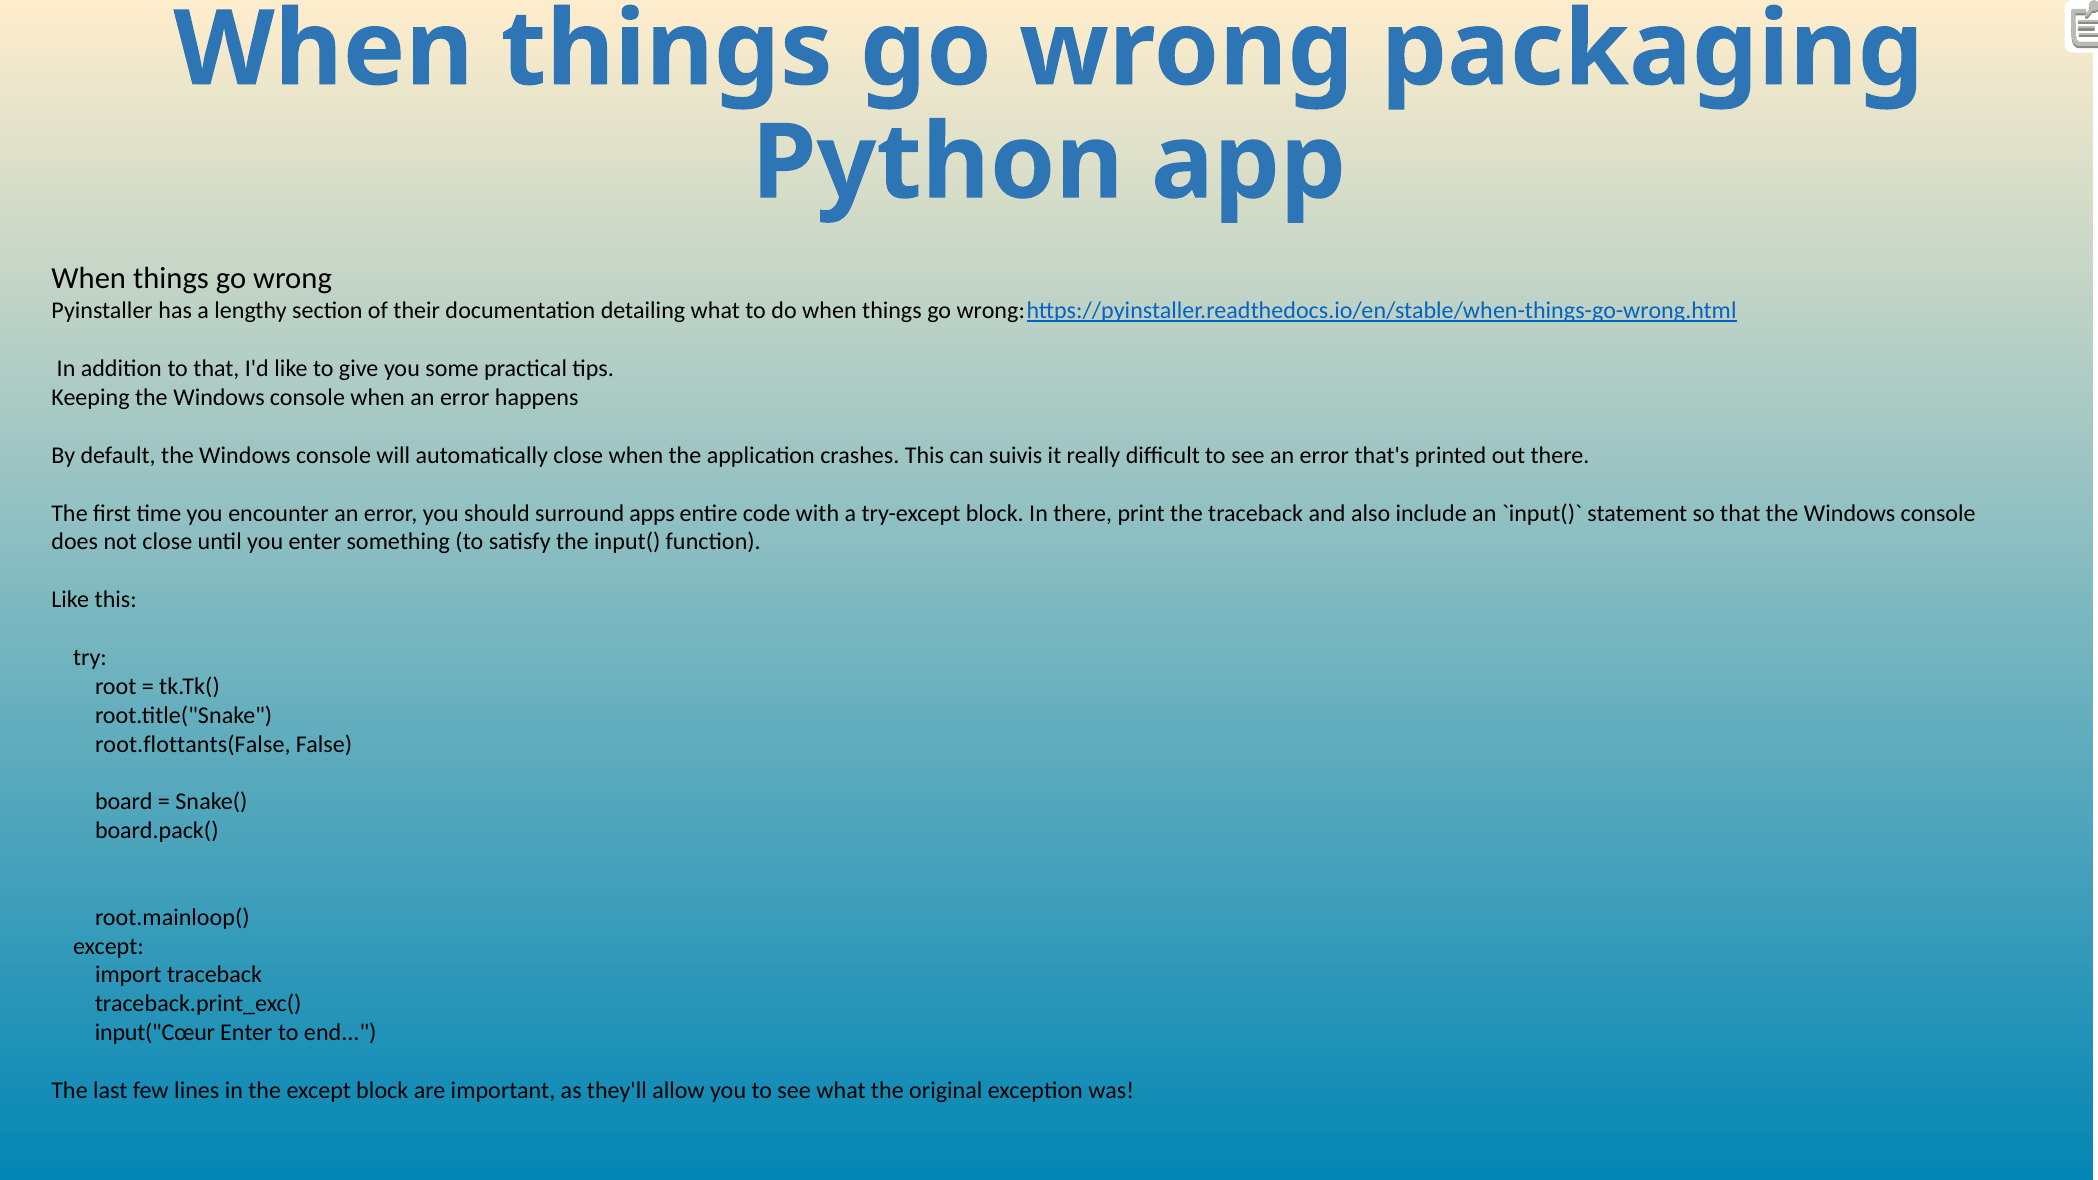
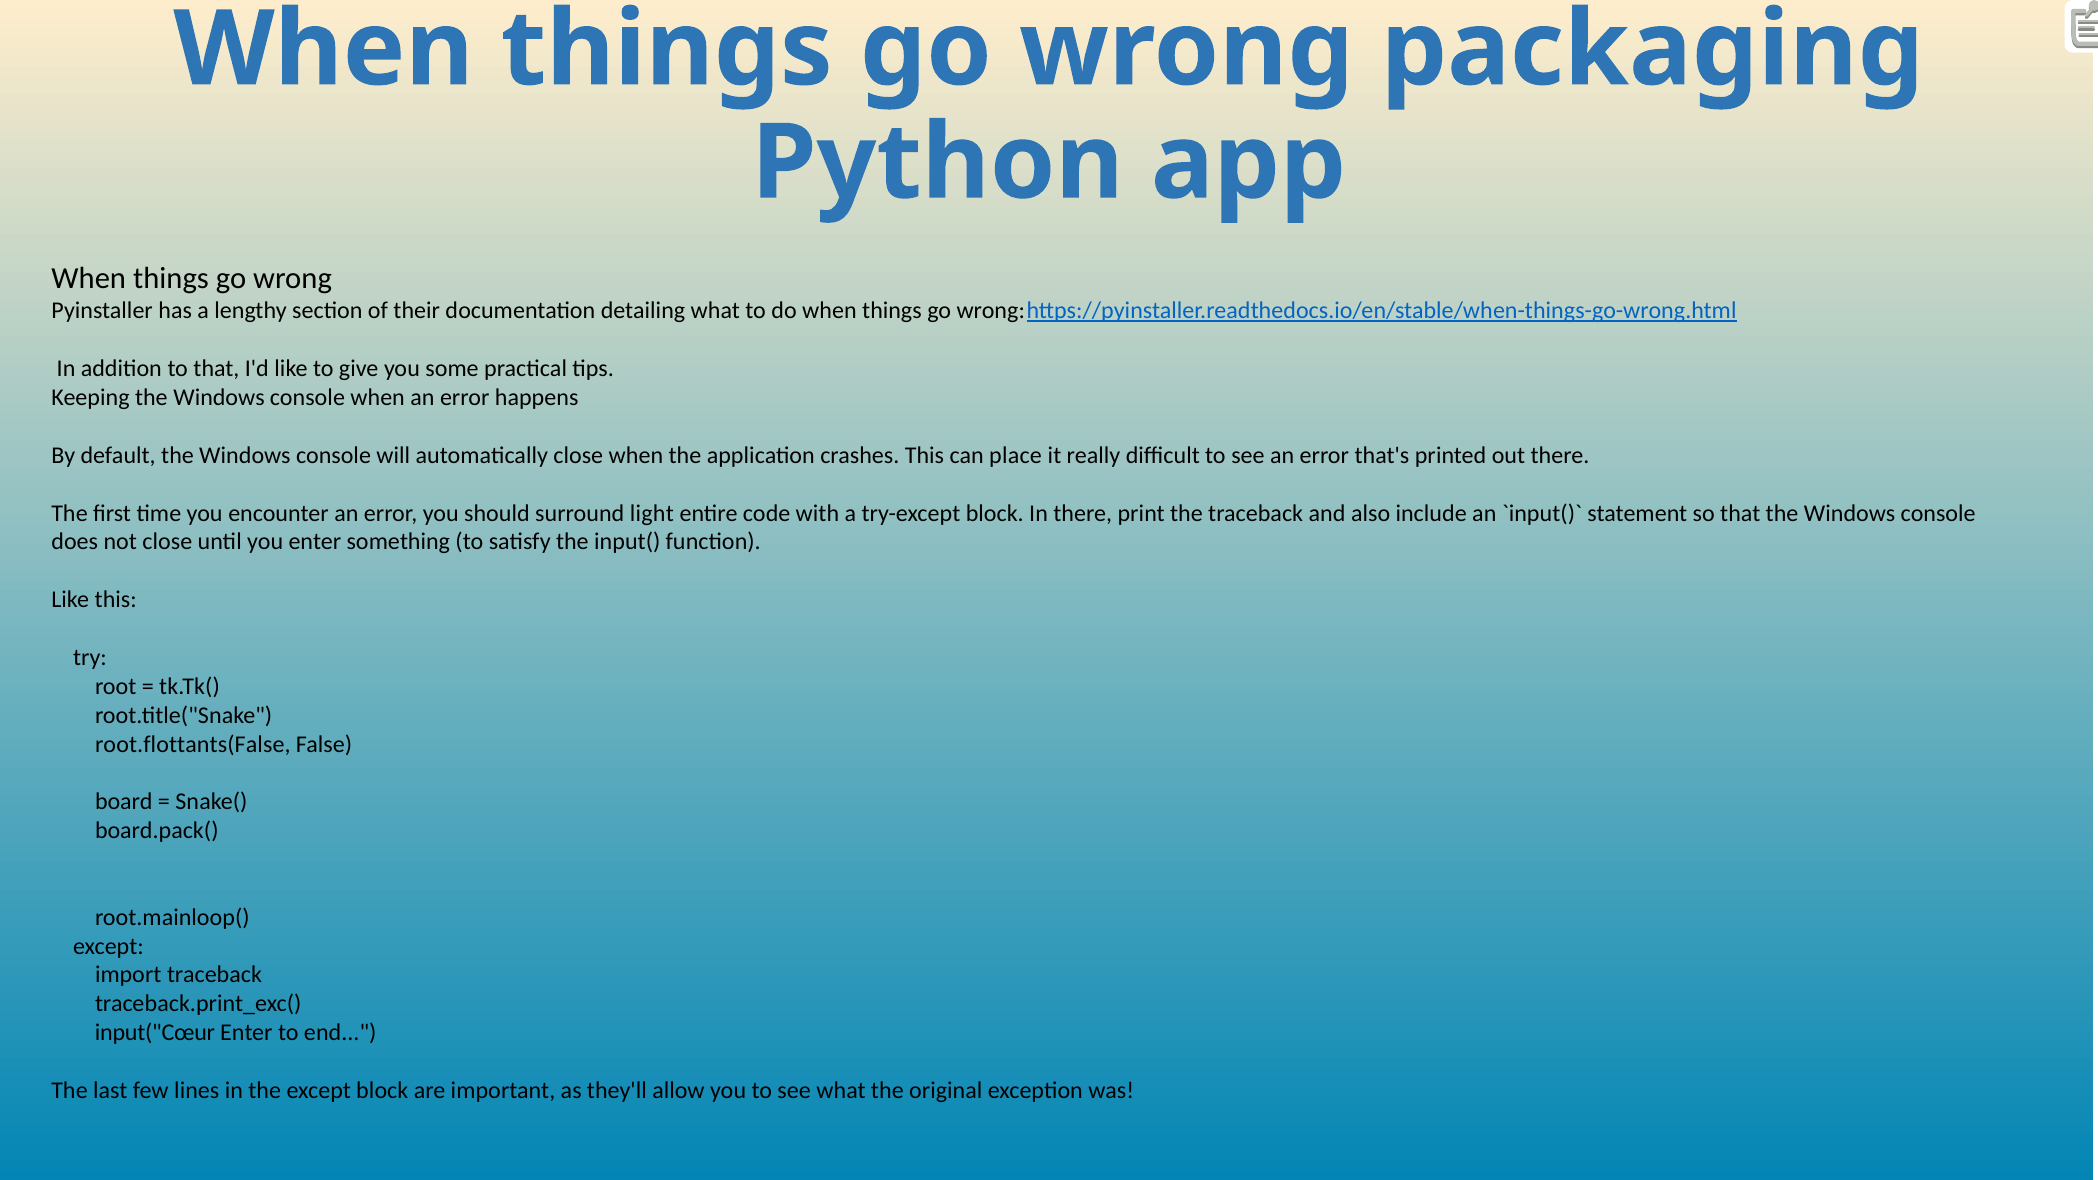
suivis: suivis -> place
apps: apps -> light
